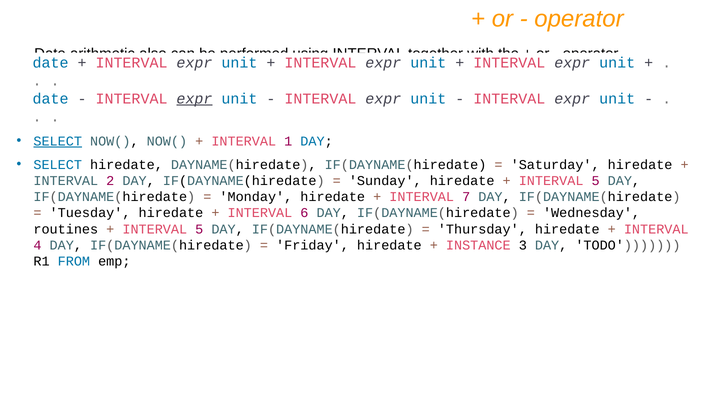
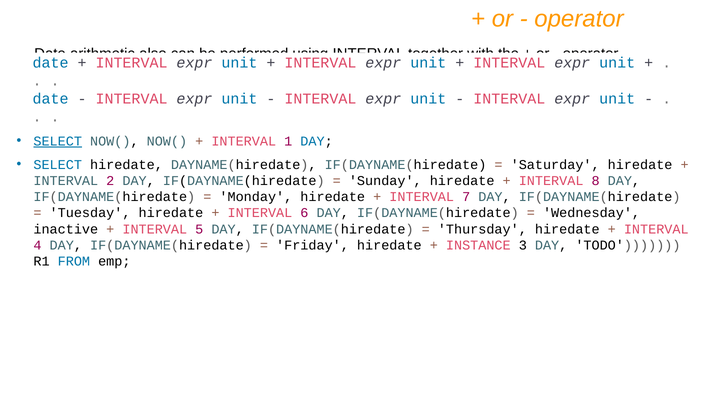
expr at (194, 99) underline: present -> none
5 at (596, 181): 5 -> 8
routines: routines -> inactive
